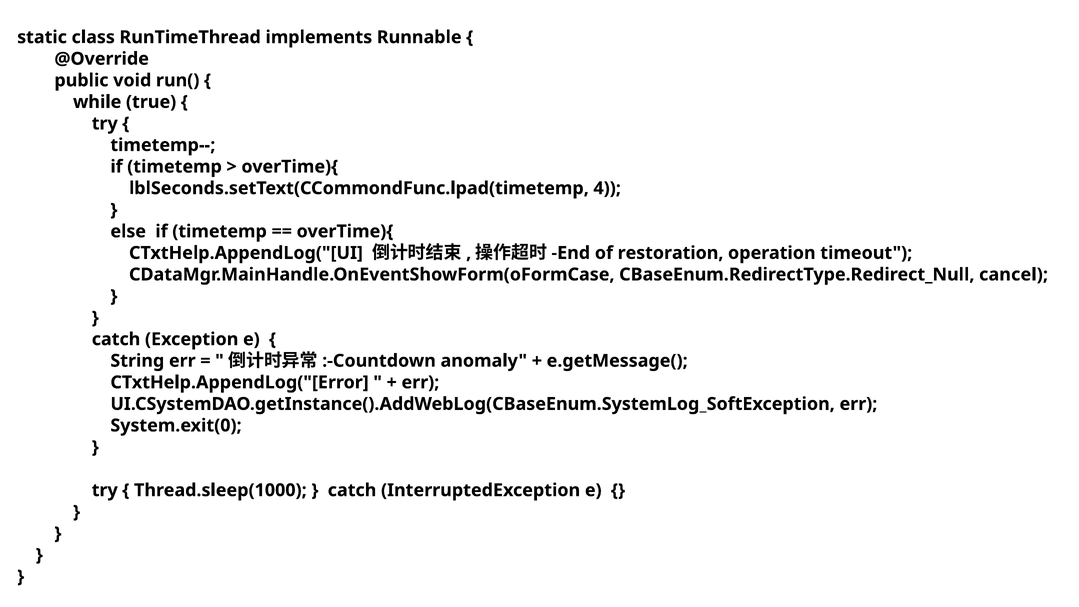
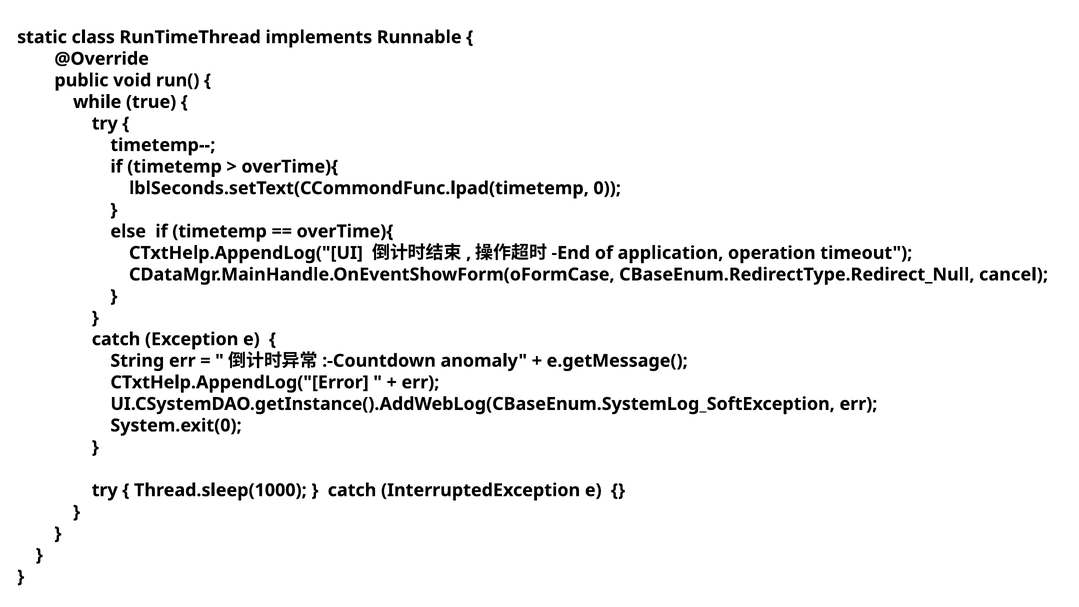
4: 4 -> 0
restoration: restoration -> application
